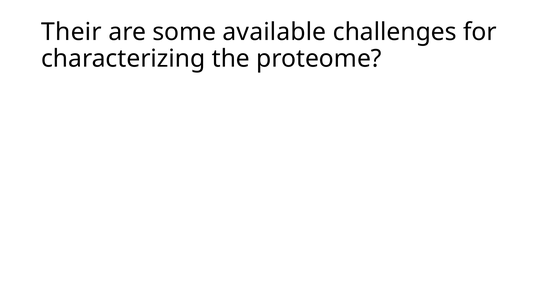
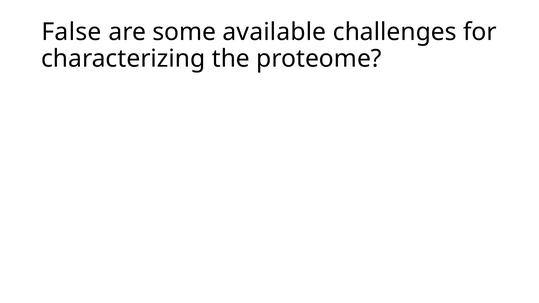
Their: Their -> False
